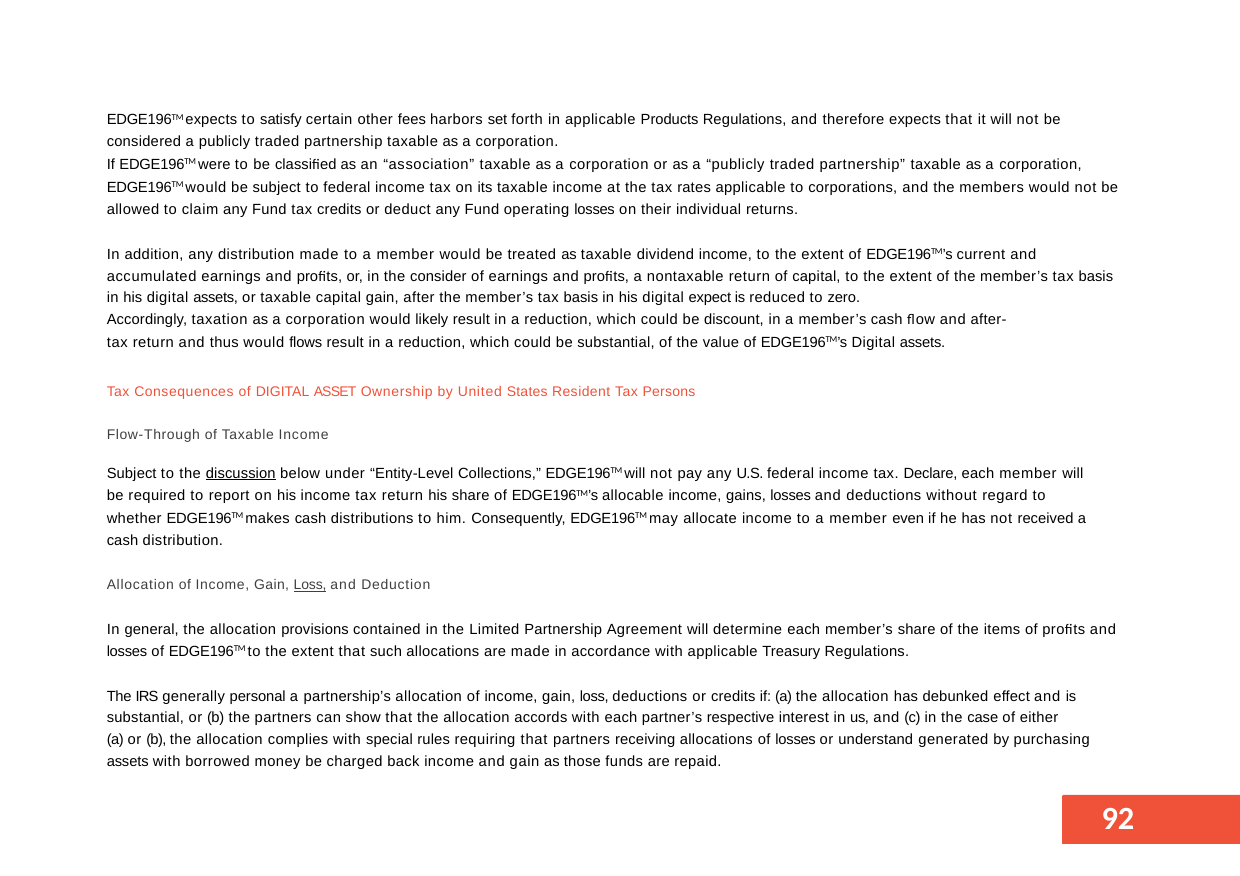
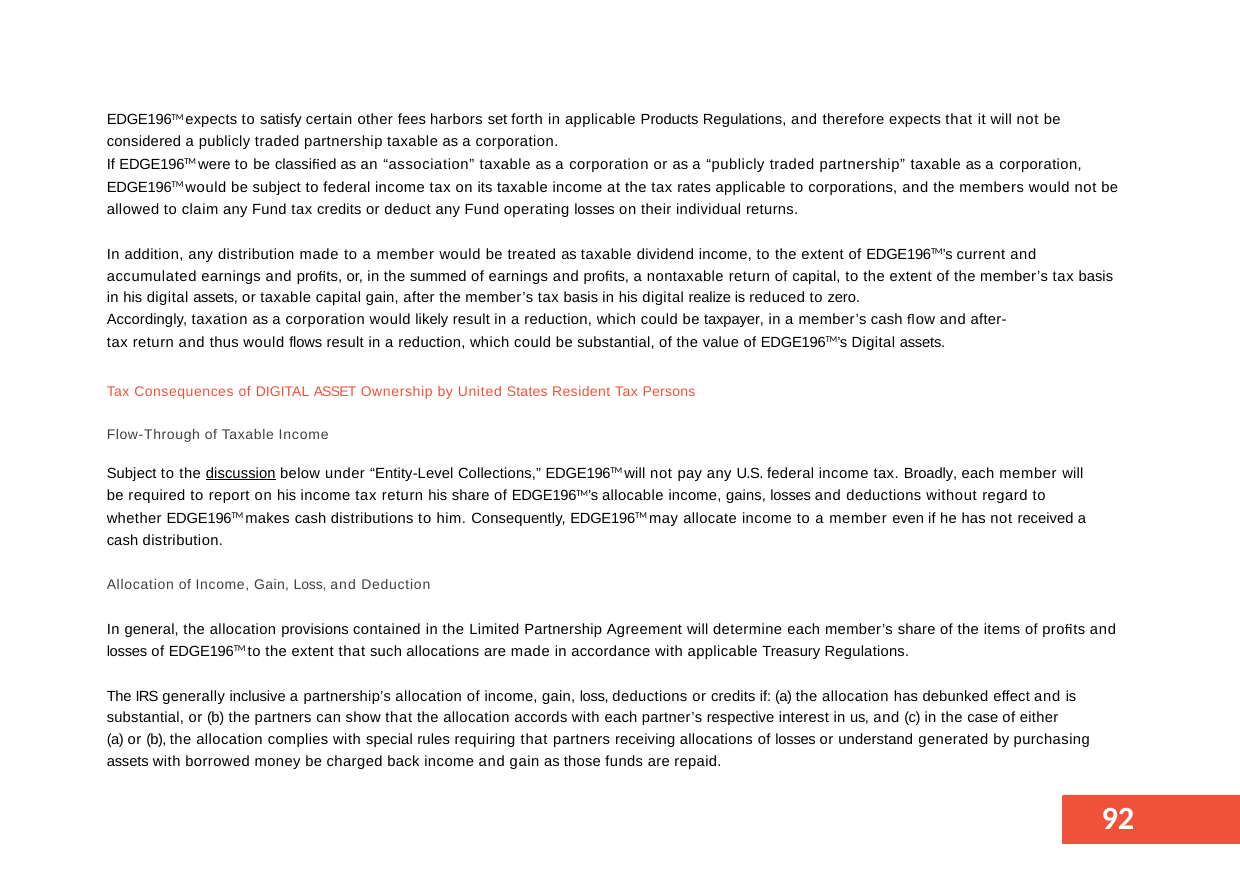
consider: consider -> summed
expect: expect -> realize
discount: discount -> taxpayer
Declare: Declare -> Broadly
Loss at (310, 585) underline: present -> none
personal: personal -> inclusive
